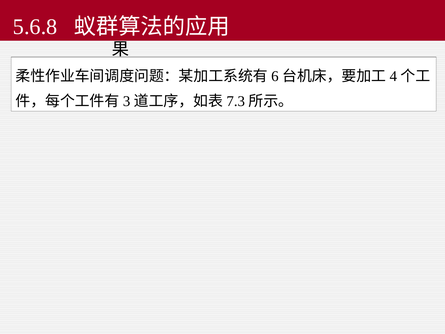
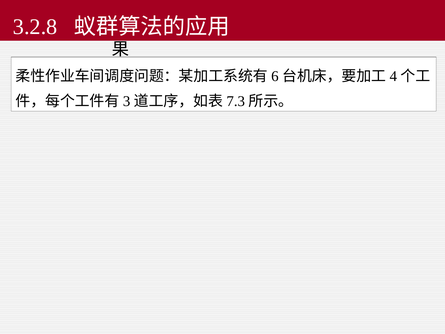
5.6.8: 5.6.8 -> 3.2.8
